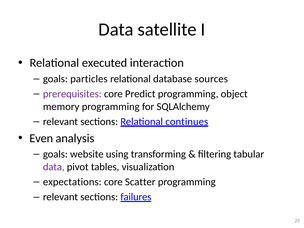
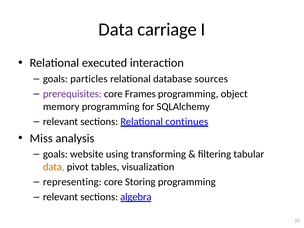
satellite: satellite -> carriage
Predict: Predict -> Frames
Even: Even -> Miss
data at (54, 167) colour: purple -> orange
expectations: expectations -> representing
Scatter: Scatter -> Storing
failures: failures -> algebra
